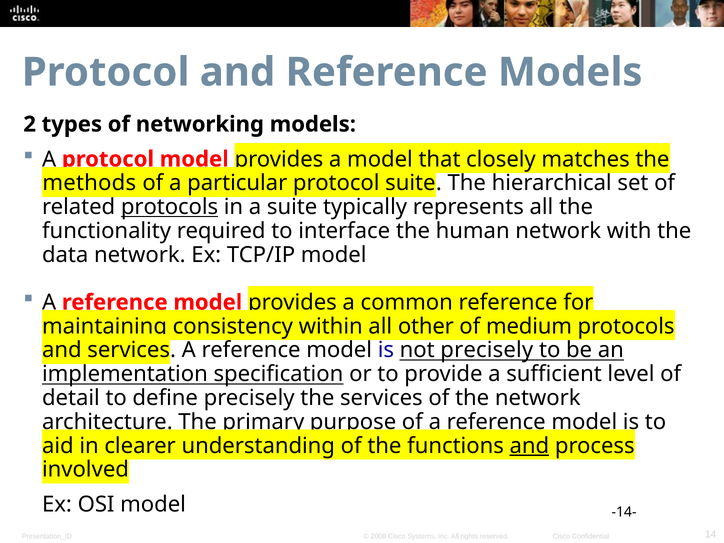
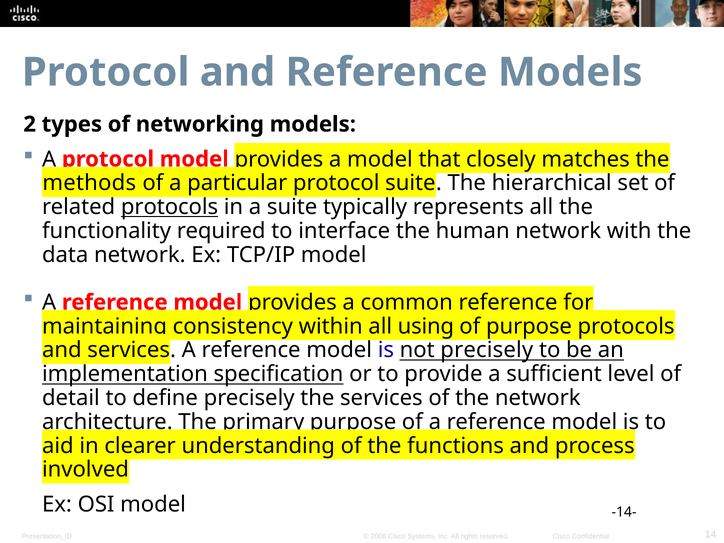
other: other -> using
of medium: medium -> purpose
and at (529, 446) underline: present -> none
